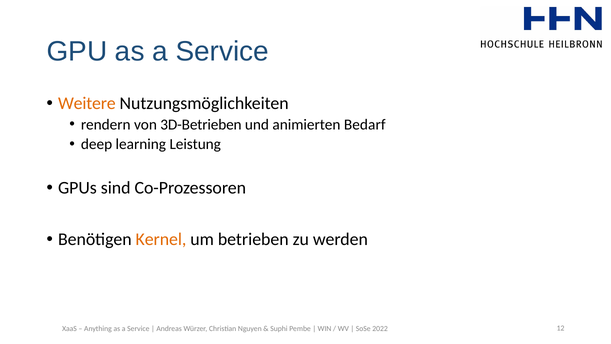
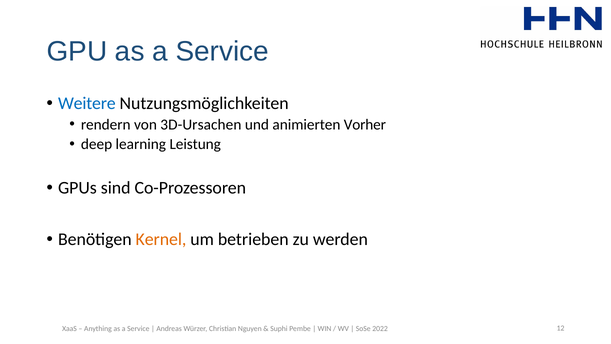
Weitere colour: orange -> blue
3D-Betrieben: 3D-Betrieben -> 3D-Ursachen
Bedarf: Bedarf -> Vorher
